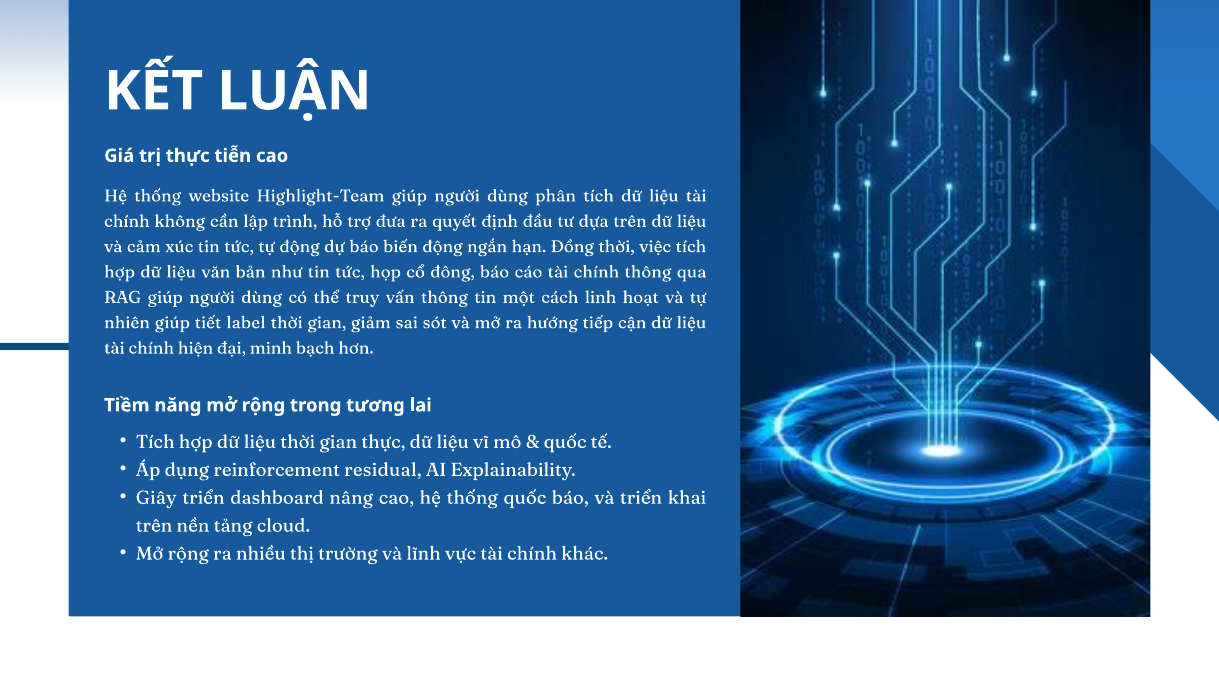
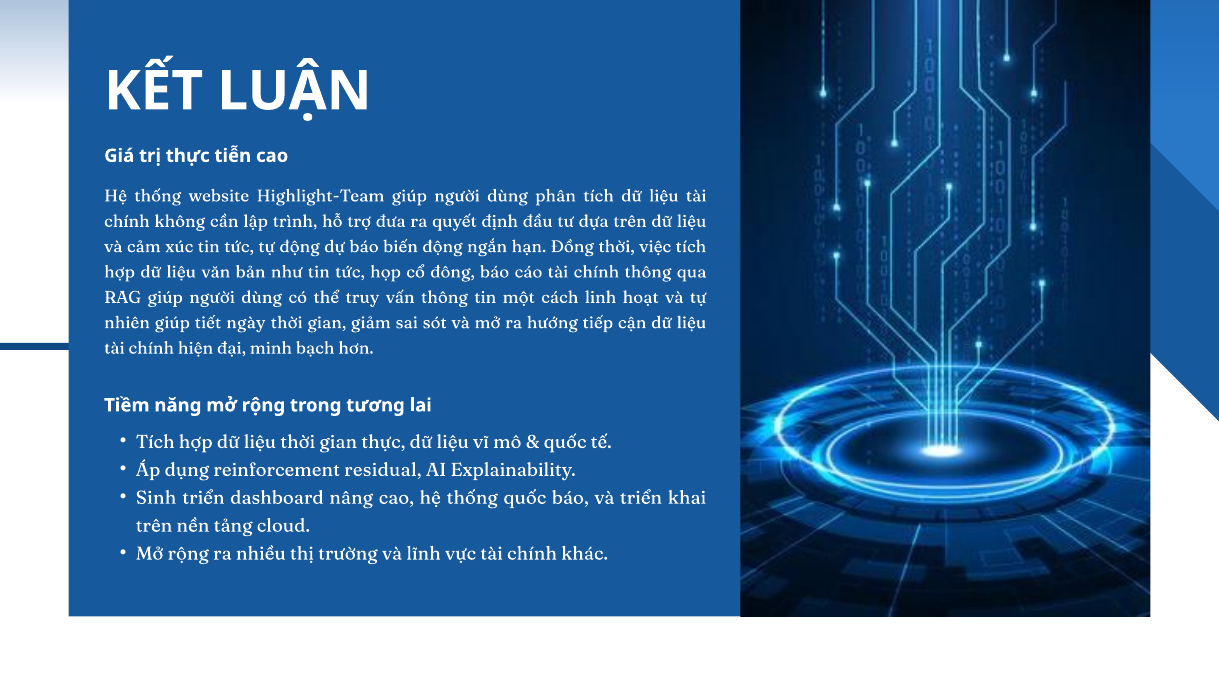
label: label -> ngày
Giây: Giây -> Sinh
